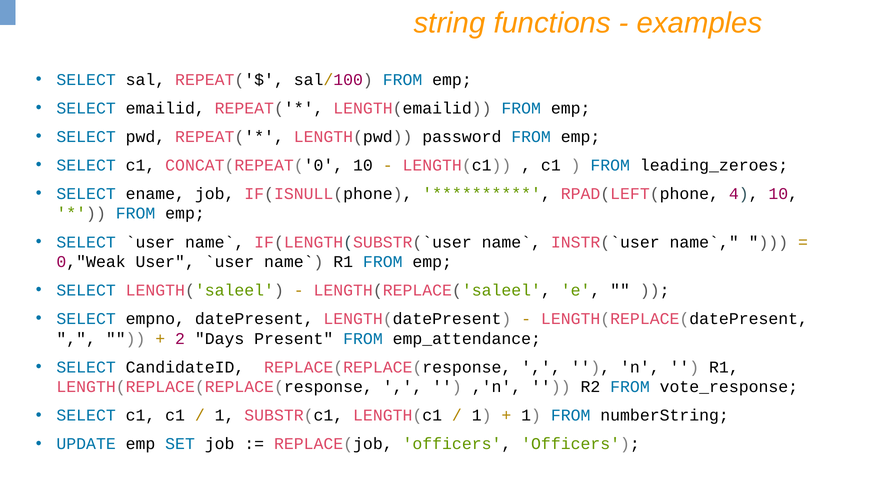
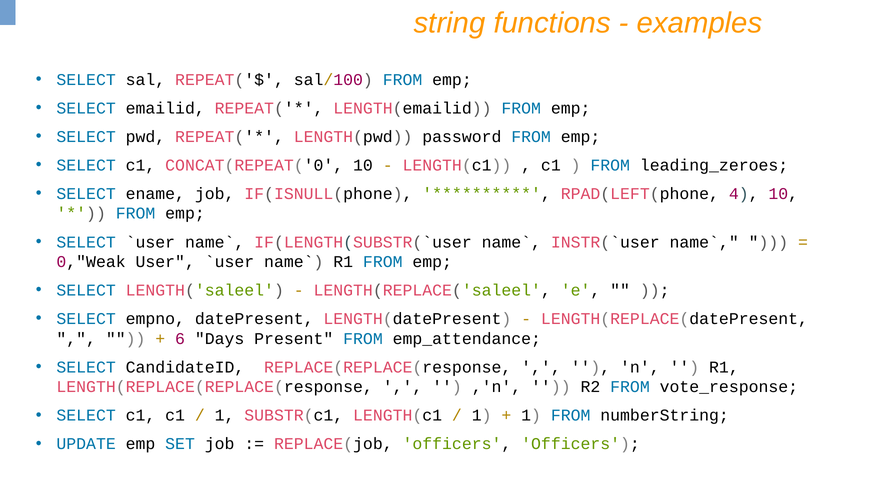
2: 2 -> 6
